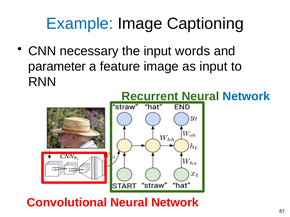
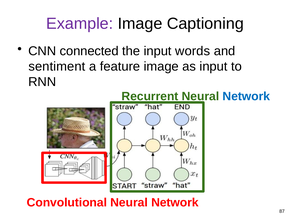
Example colour: blue -> purple
necessary: necessary -> connected
parameter: parameter -> sentiment
